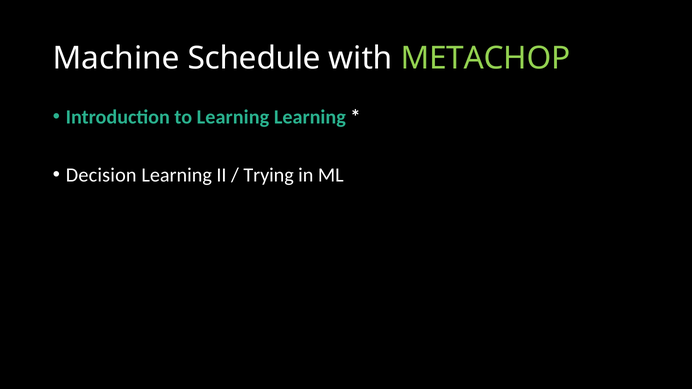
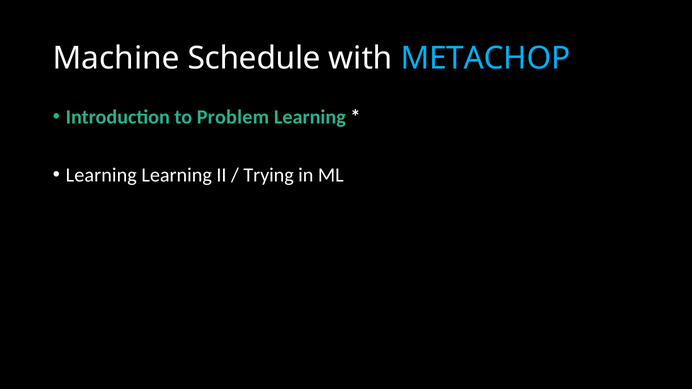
METACHOP colour: light green -> light blue
to Learning: Learning -> Problem
Decision at (101, 175): Decision -> Learning
